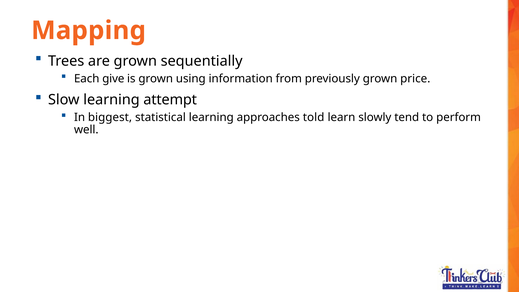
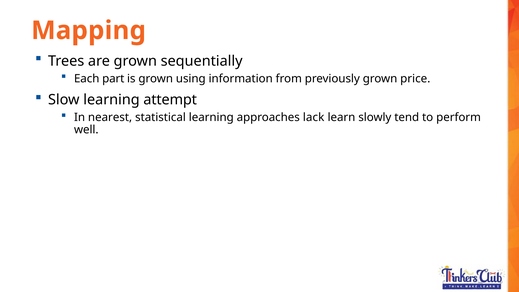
give: give -> part
biggest: biggest -> nearest
told: told -> lack
